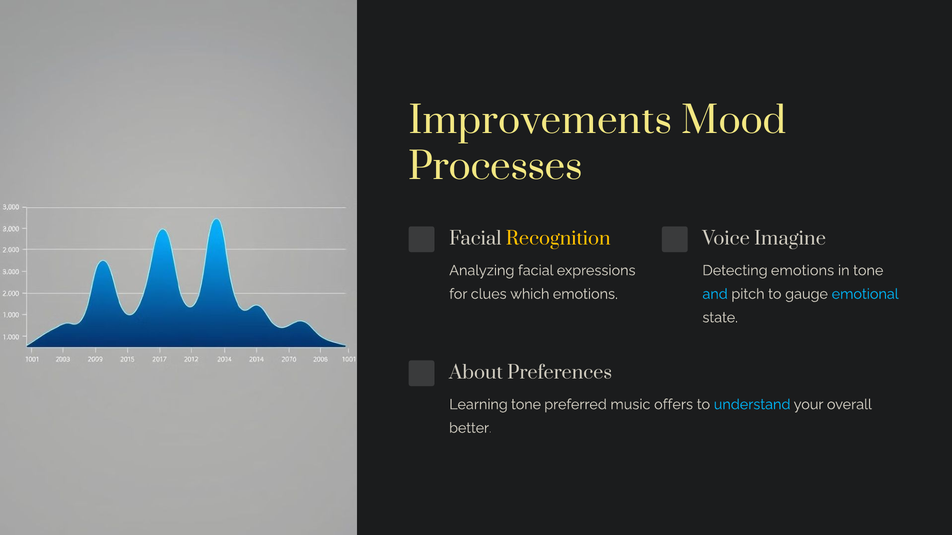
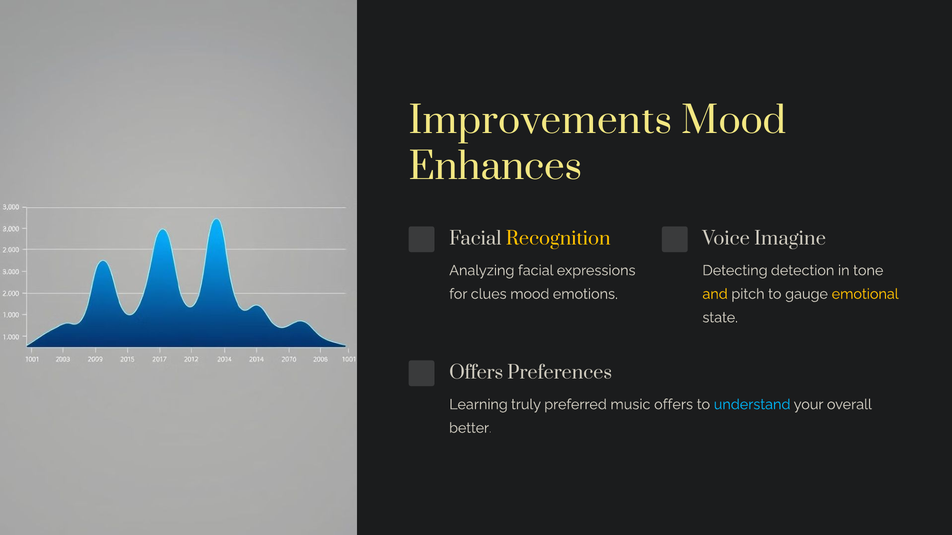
Processes: Processes -> Enhances
Detecting emotions: emotions -> detection
clues which: which -> mood
and colour: light blue -> yellow
emotional colour: light blue -> yellow
About at (476, 373): About -> Offers
Learning tone: tone -> truly
